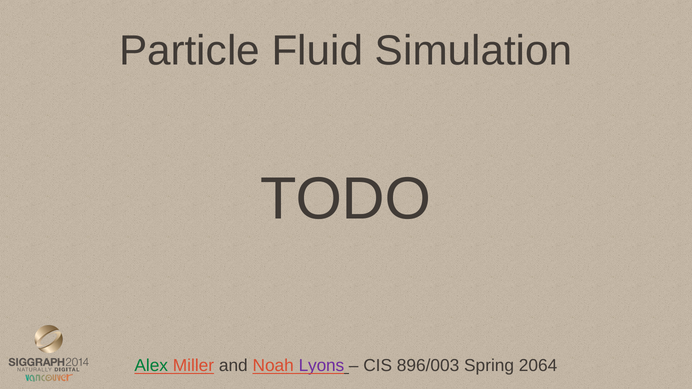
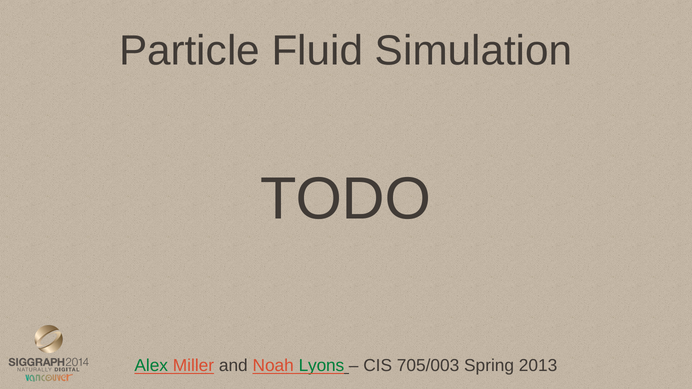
Lyons colour: purple -> green
896/003: 896/003 -> 705/003
2064: 2064 -> 2013
